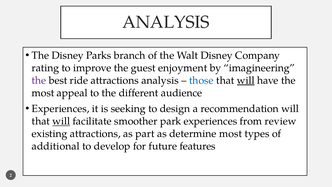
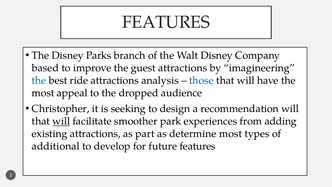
ANALYSIS at (166, 22): ANALYSIS -> FEATURES
rating: rating -> based
guest enjoyment: enjoyment -> attractions
the at (39, 80) colour: purple -> blue
will at (246, 80) underline: present -> none
different: different -> dropped
Experiences at (61, 109): Experiences -> Christopher
review: review -> adding
